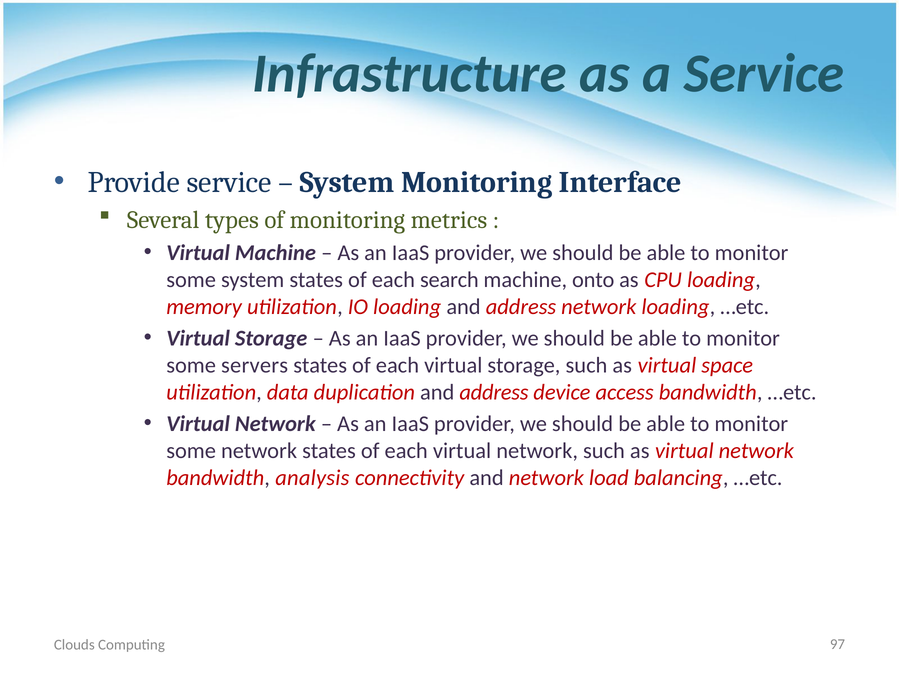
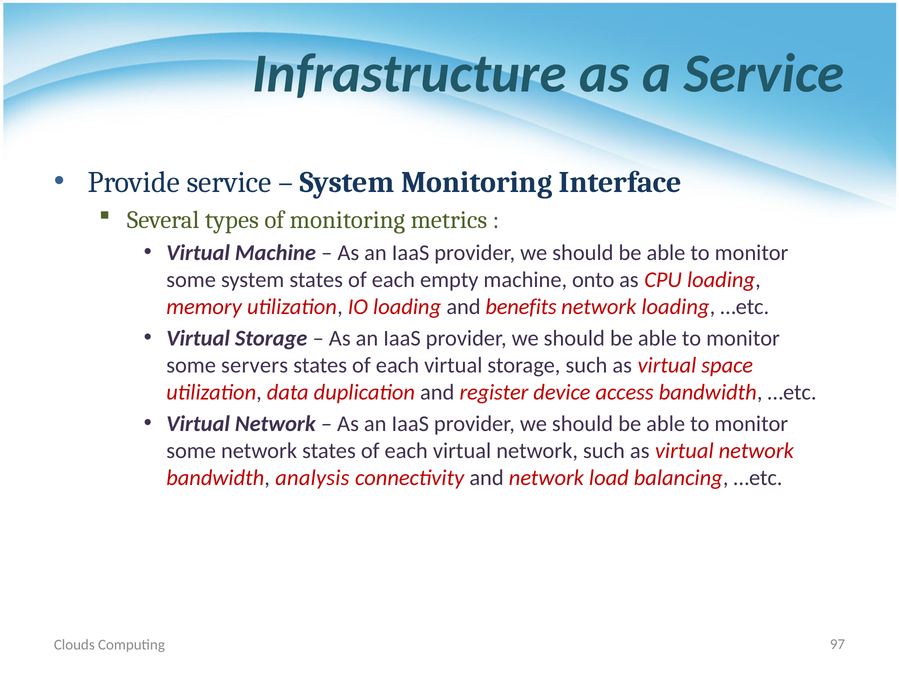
search: search -> empty
loading and address: address -> benefits
duplication and address: address -> register
